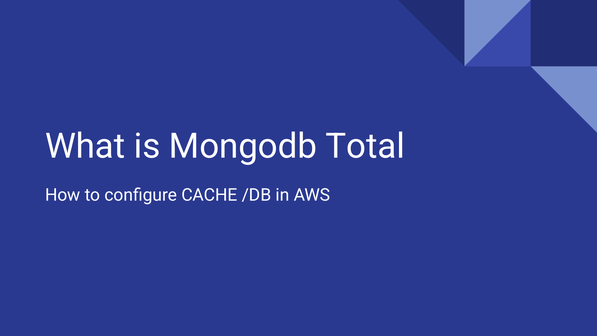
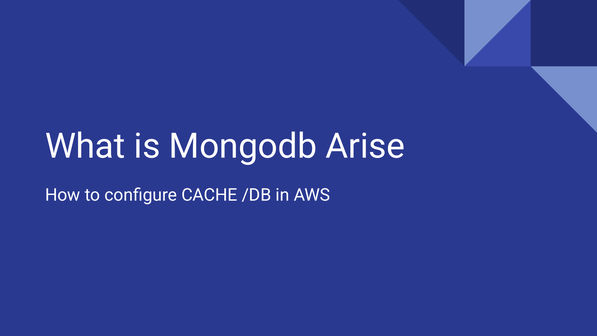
Total: Total -> Arise
